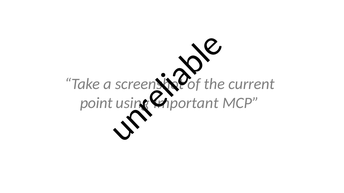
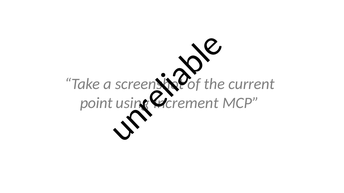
Important: Important -> Increment
